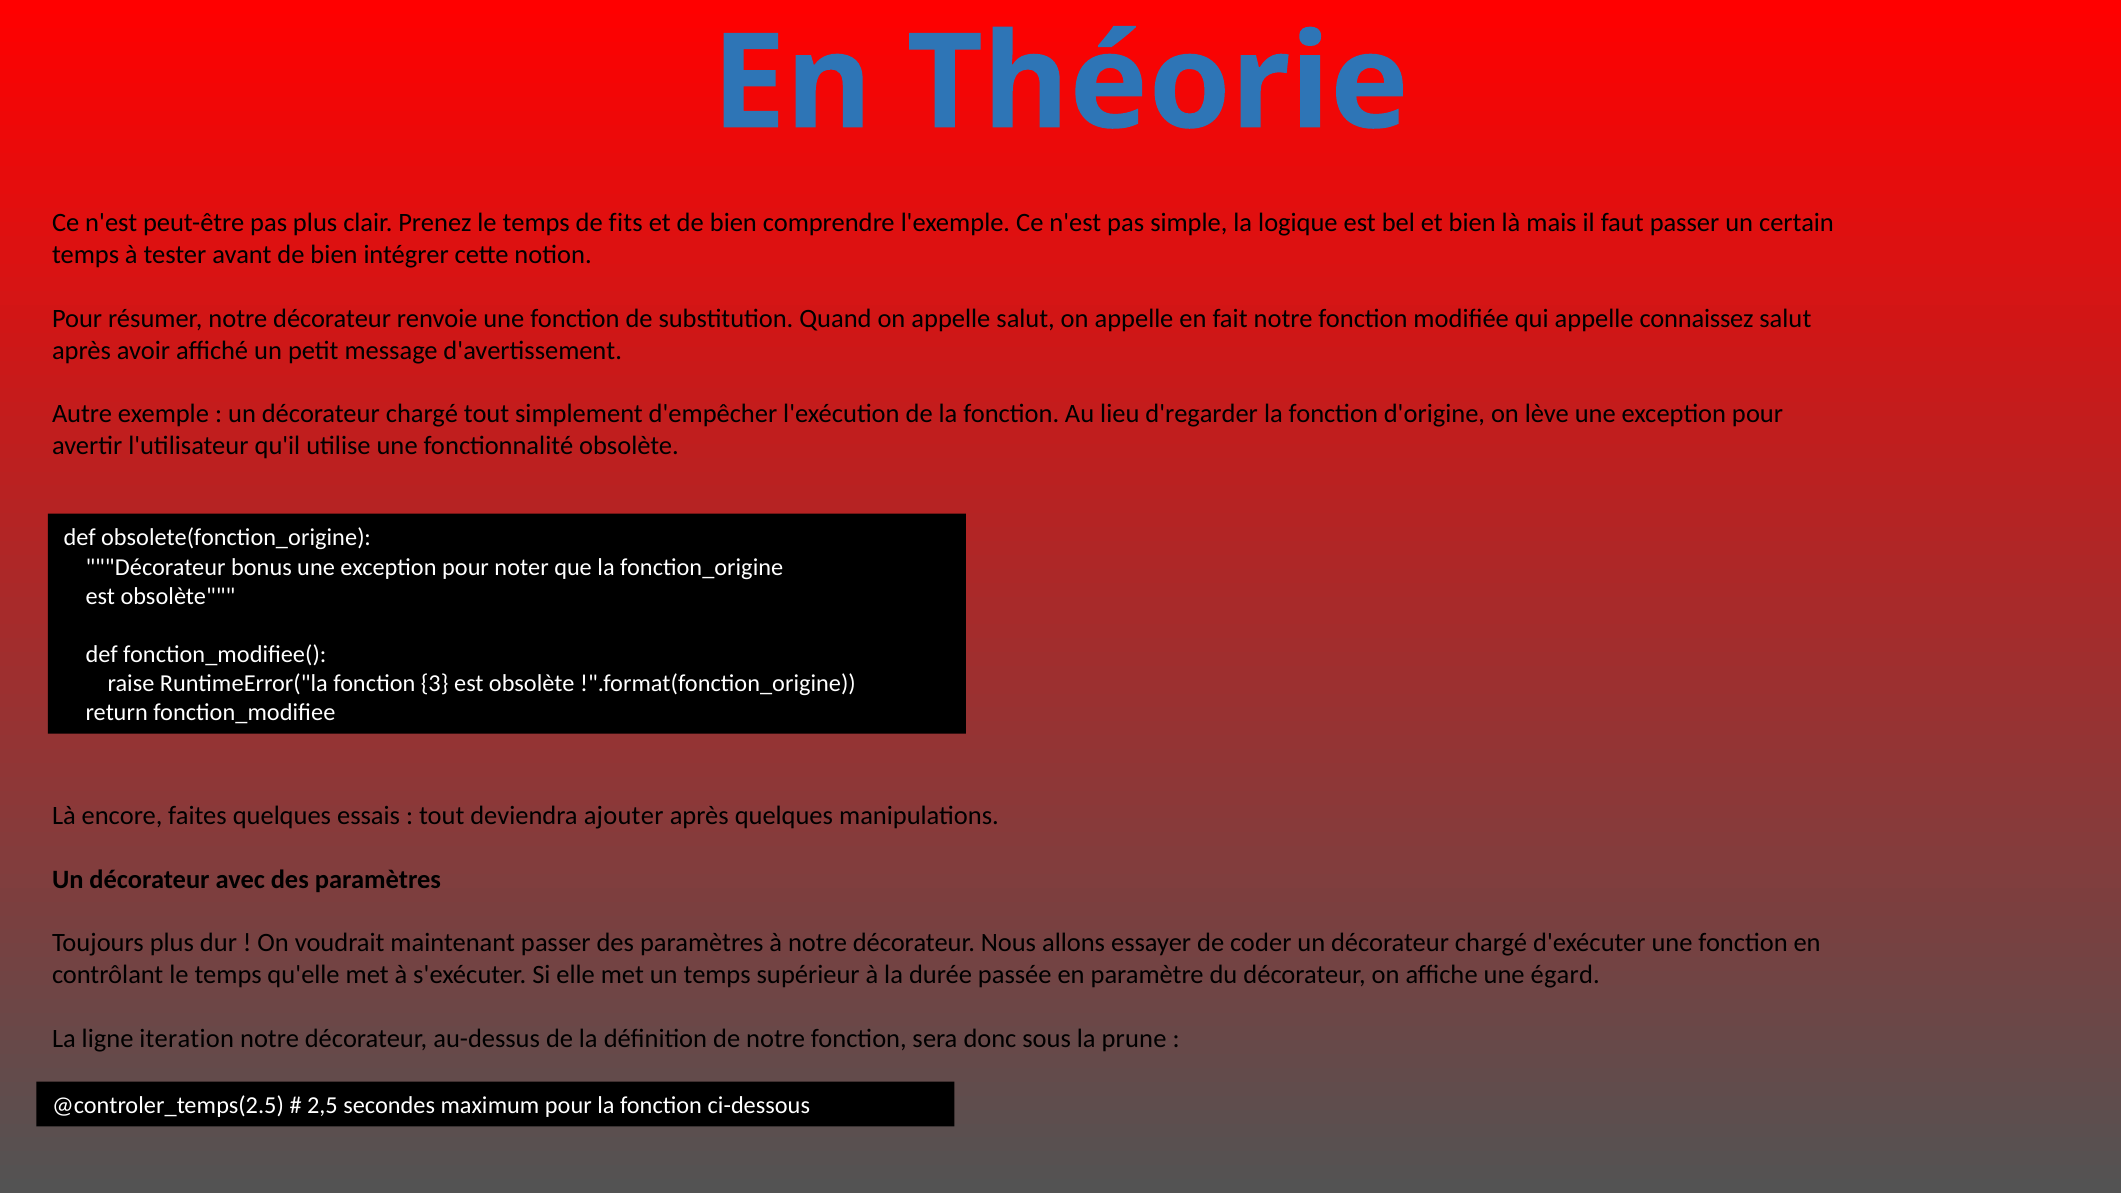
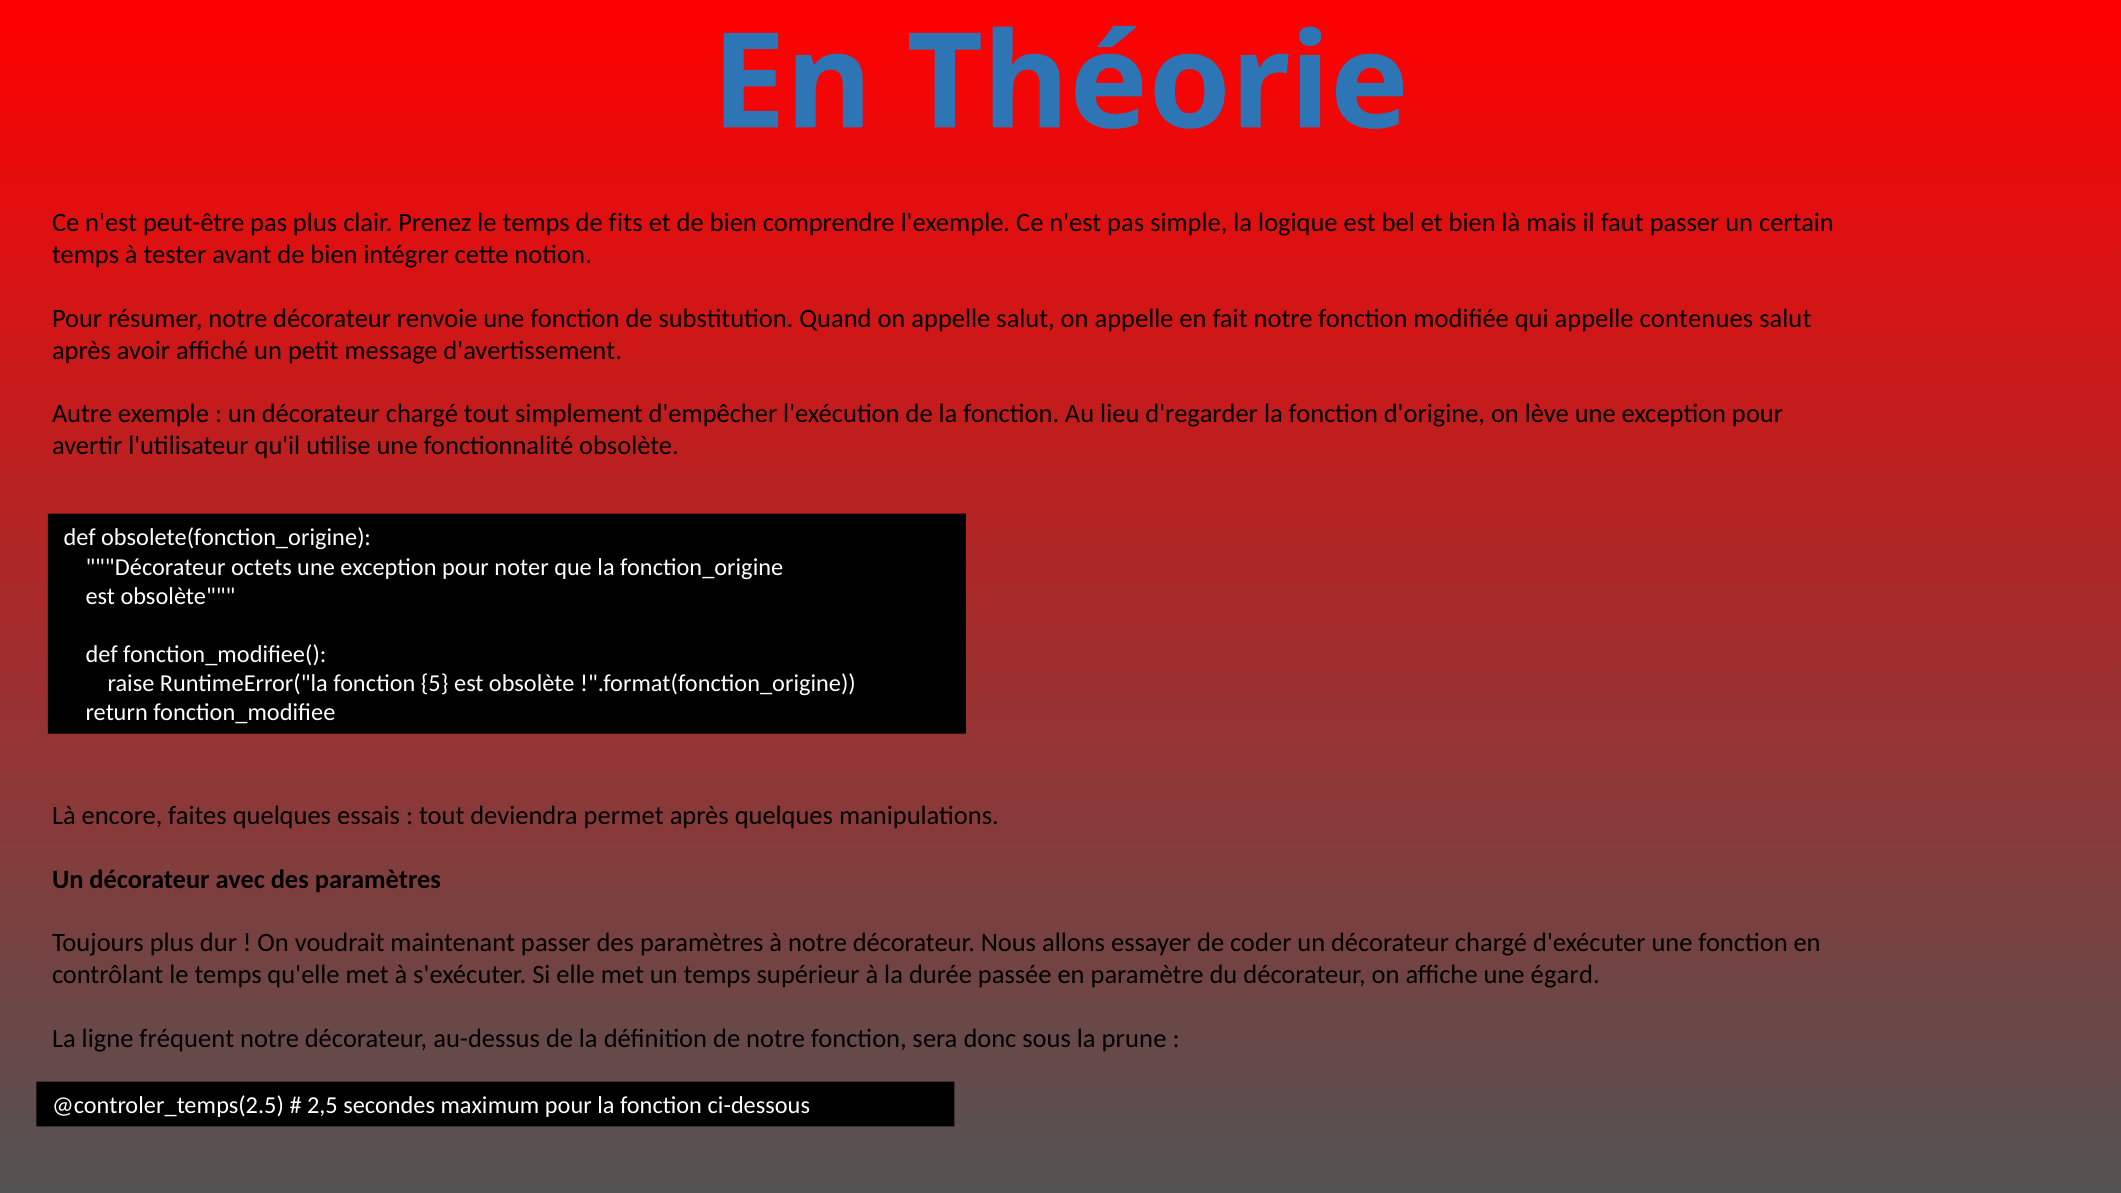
connaissez: connaissez -> contenues
bonus: bonus -> octets
3: 3 -> 5
ajouter: ajouter -> permet
iteration: iteration -> fréquent
